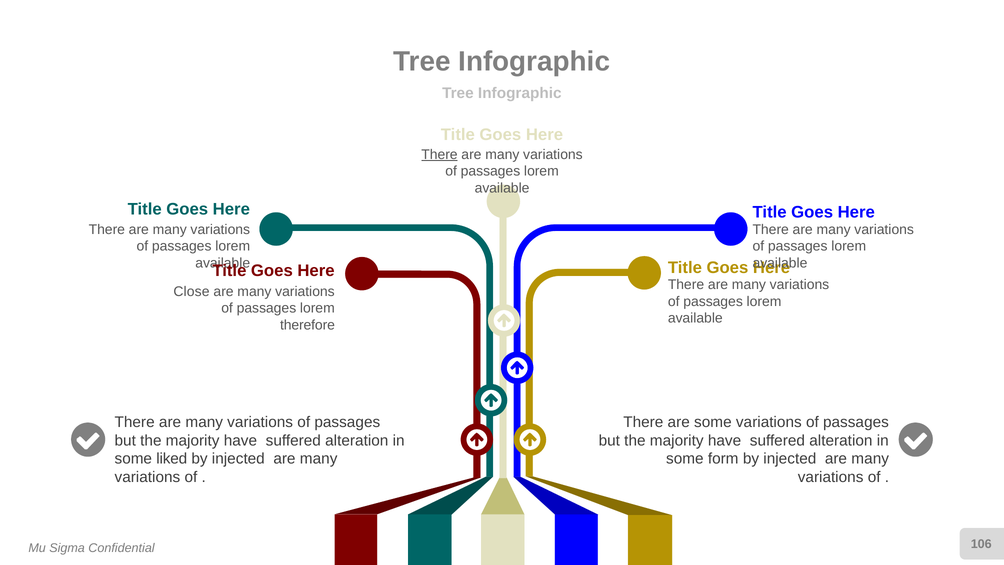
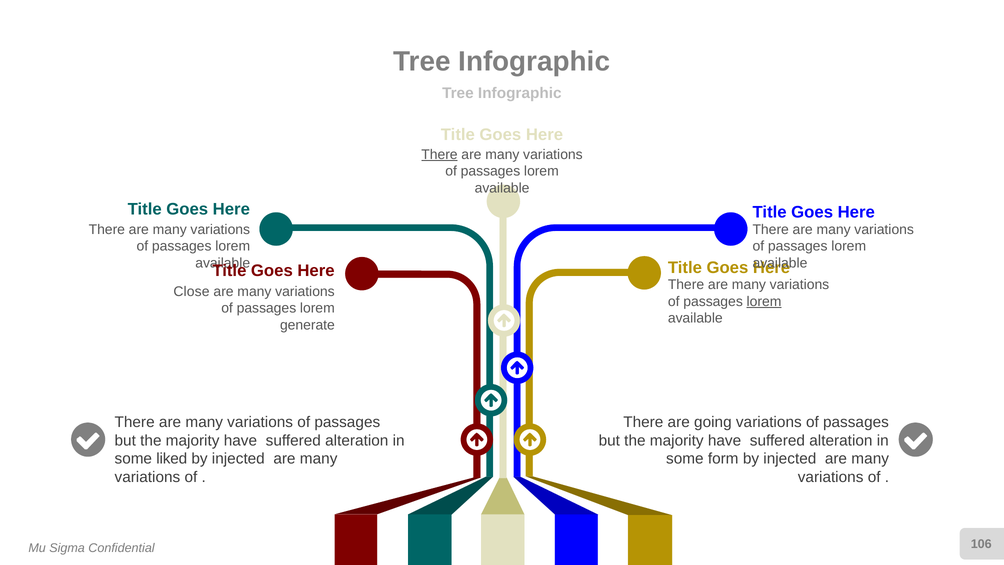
lorem at (764, 301) underline: none -> present
therefore: therefore -> generate
are some: some -> going
